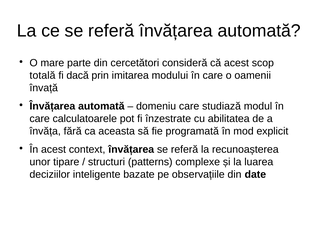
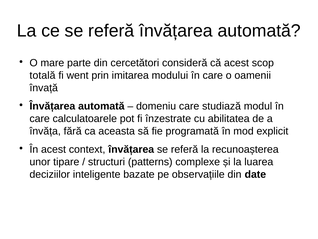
dacă: dacă -> went
